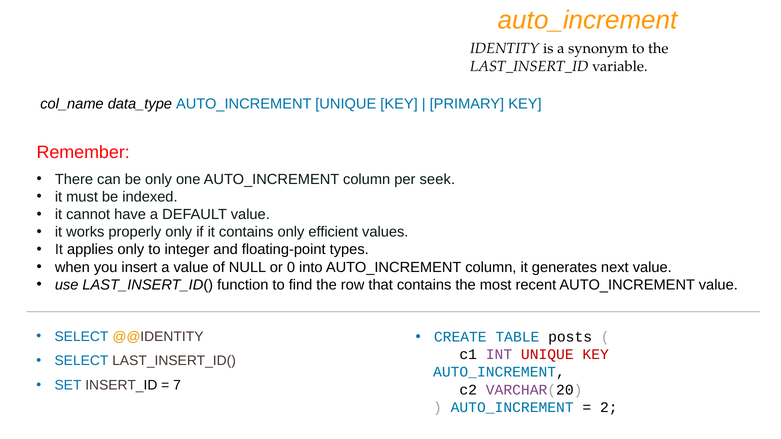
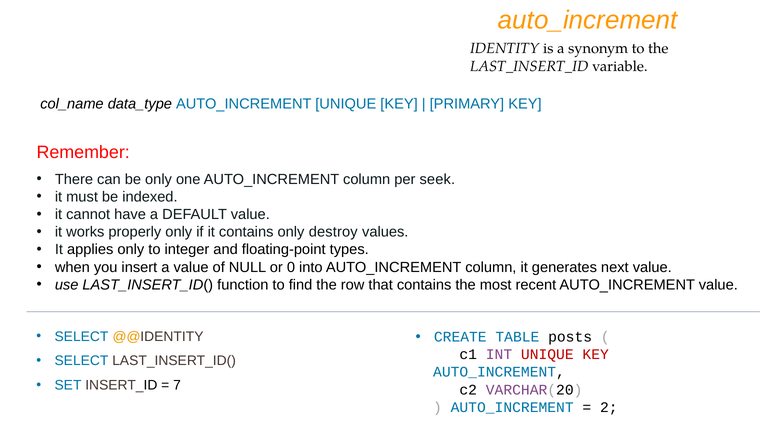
efficient: efficient -> destroy
